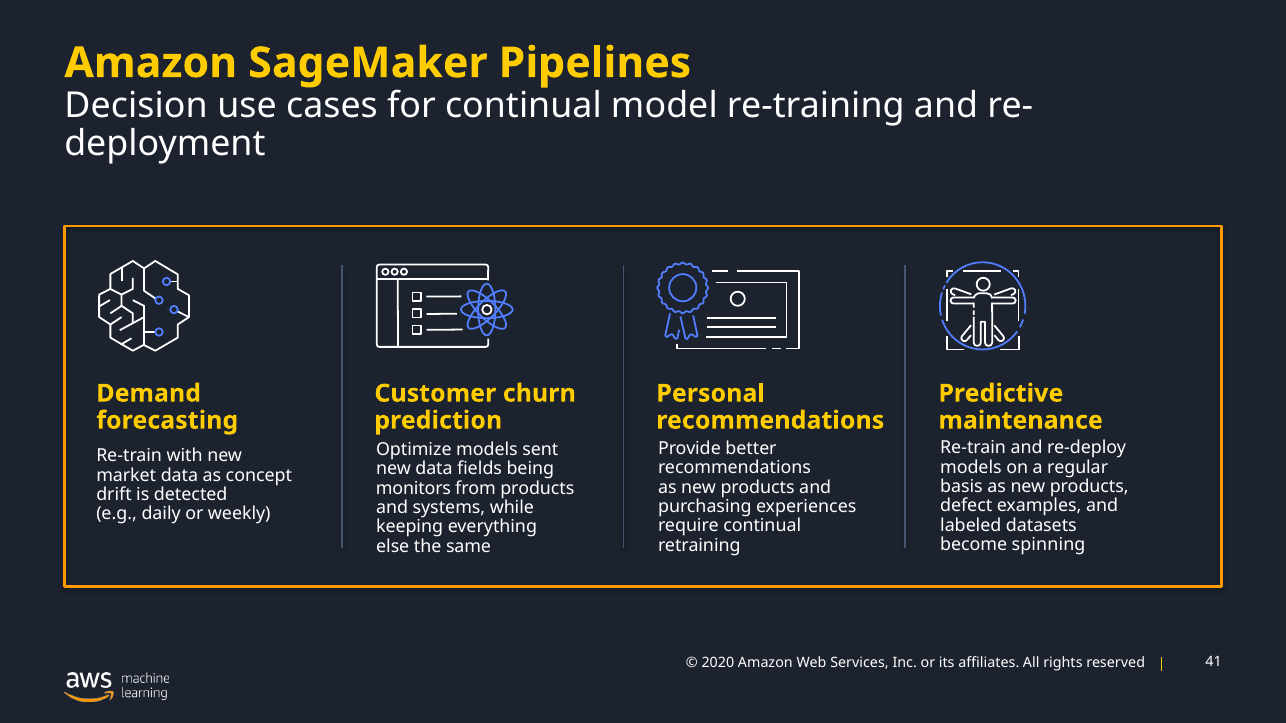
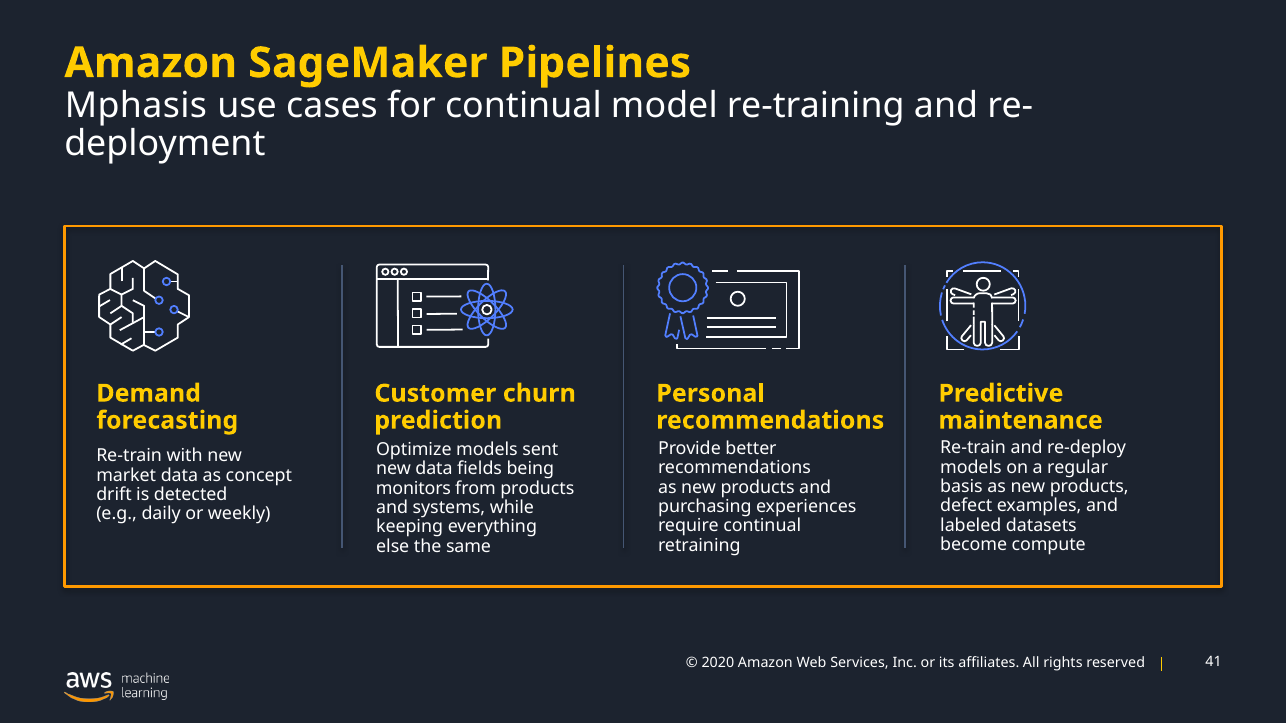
Decision: Decision -> Mphasis
spinning: spinning -> compute
